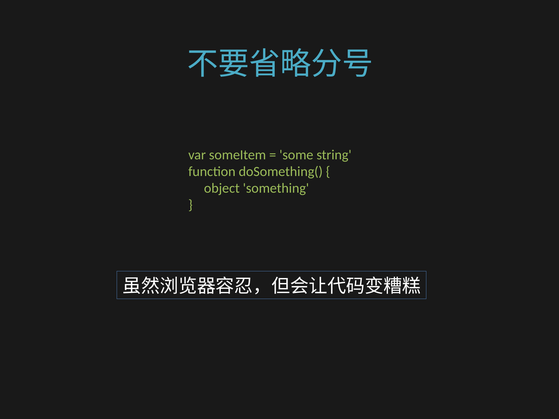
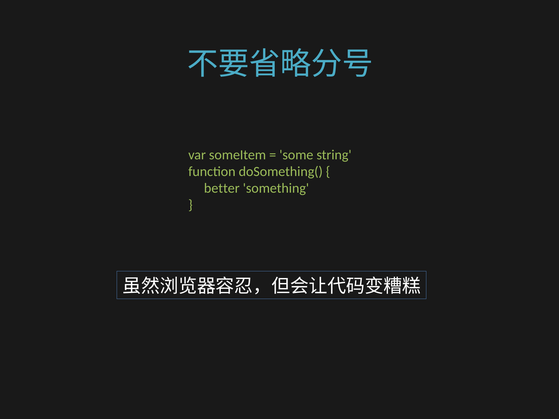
object: object -> better
